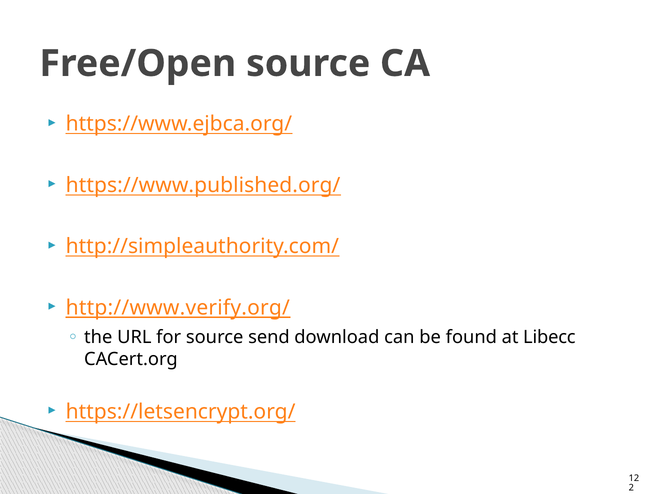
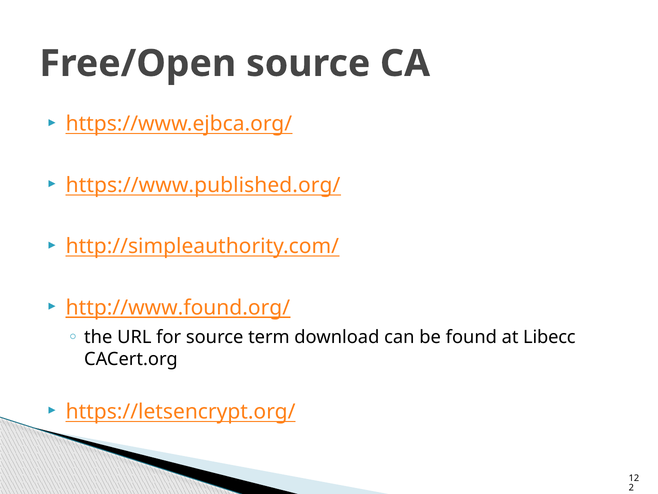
http://www.verify.org/: http://www.verify.org/ -> http://www.found.org/
send: send -> term
